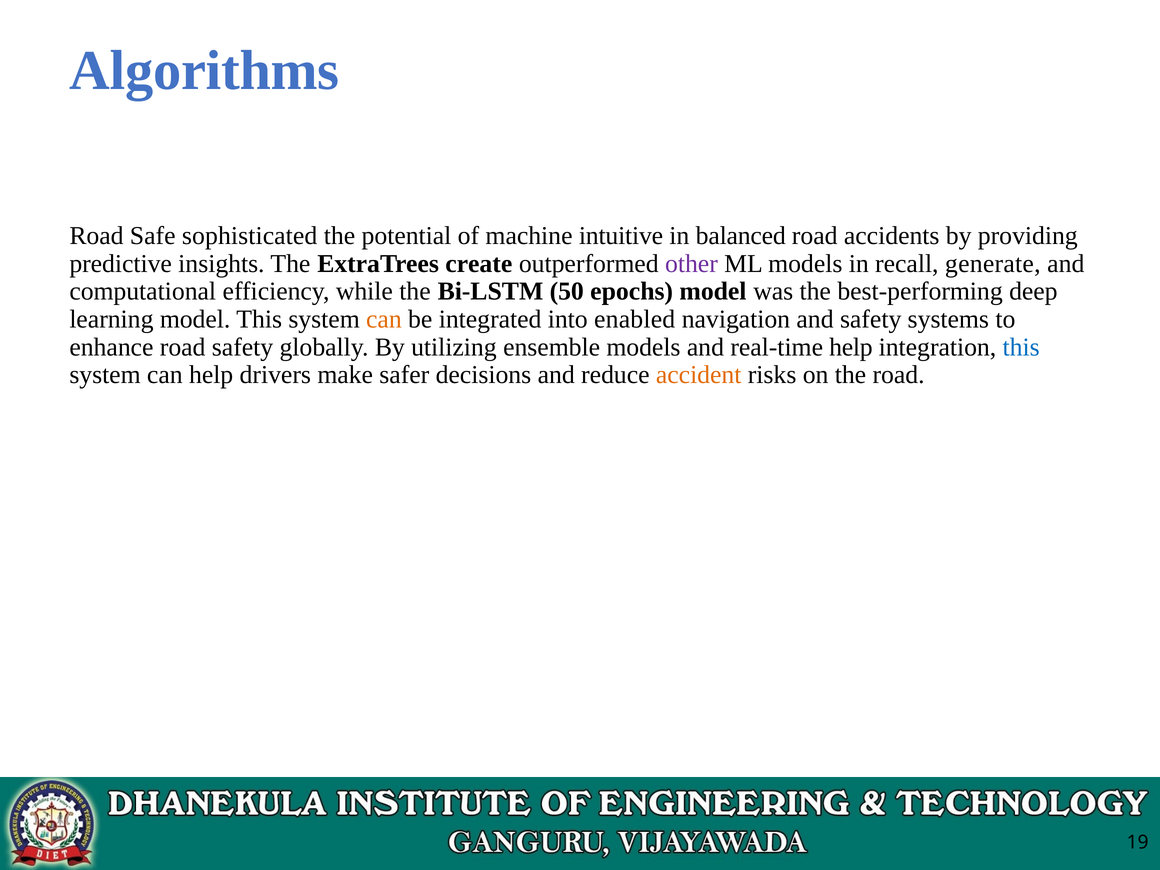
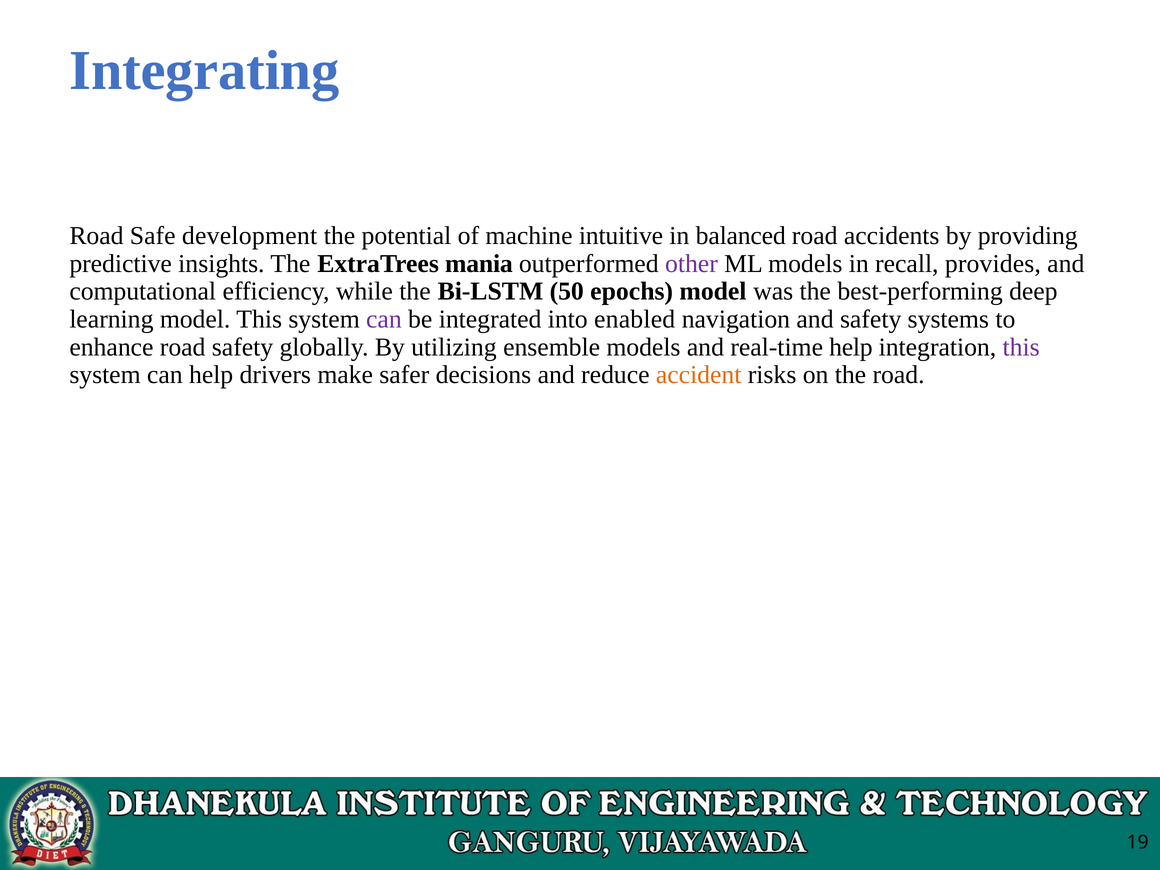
Algorithms: Algorithms -> Integrating
sophisticated: sophisticated -> development
create: create -> mania
generate: generate -> provides
can at (384, 319) colour: orange -> purple
this at (1021, 347) colour: blue -> purple
